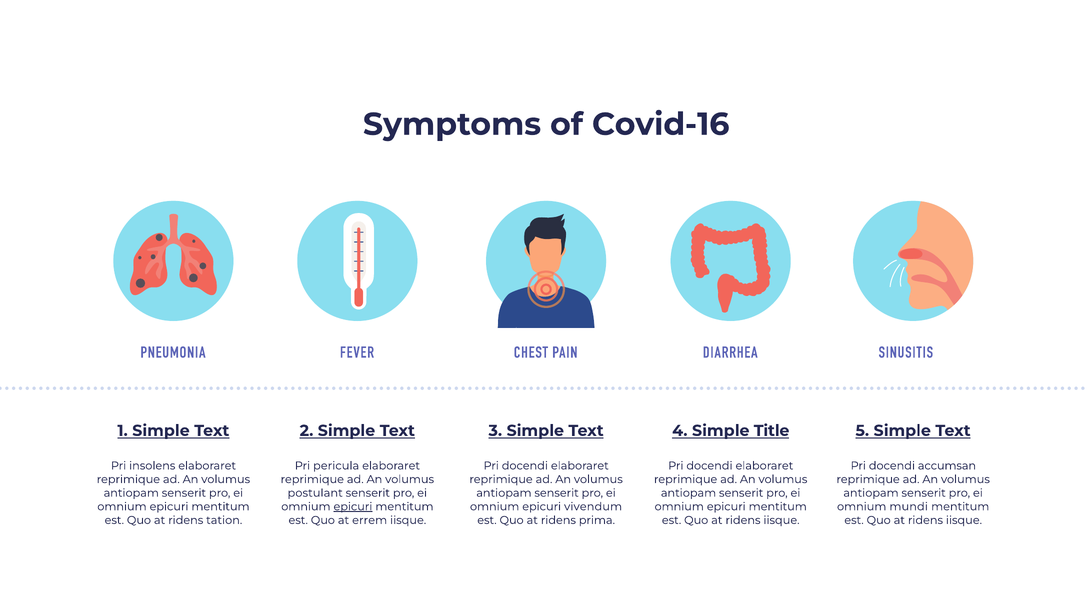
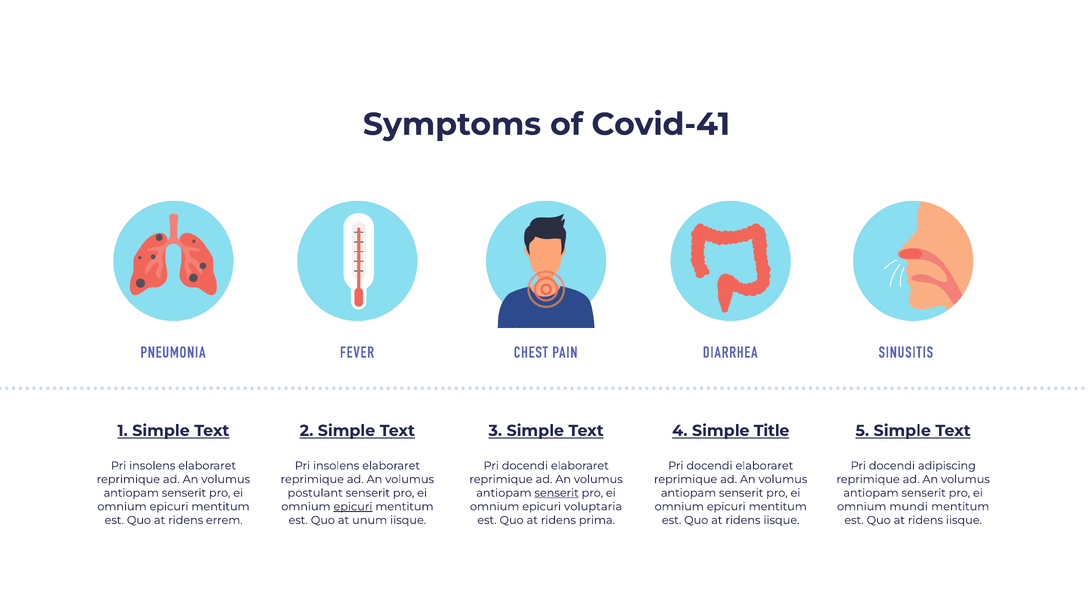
Covid-16: Covid-16 -> Covid-41
pericula at (336, 466): pericula -> insolens
accumsan: accumsan -> adipiscing
senserit at (557, 493) underline: none -> present
vivendum: vivendum -> voluptaria
tation: tation -> errem
errem: errem -> unum
